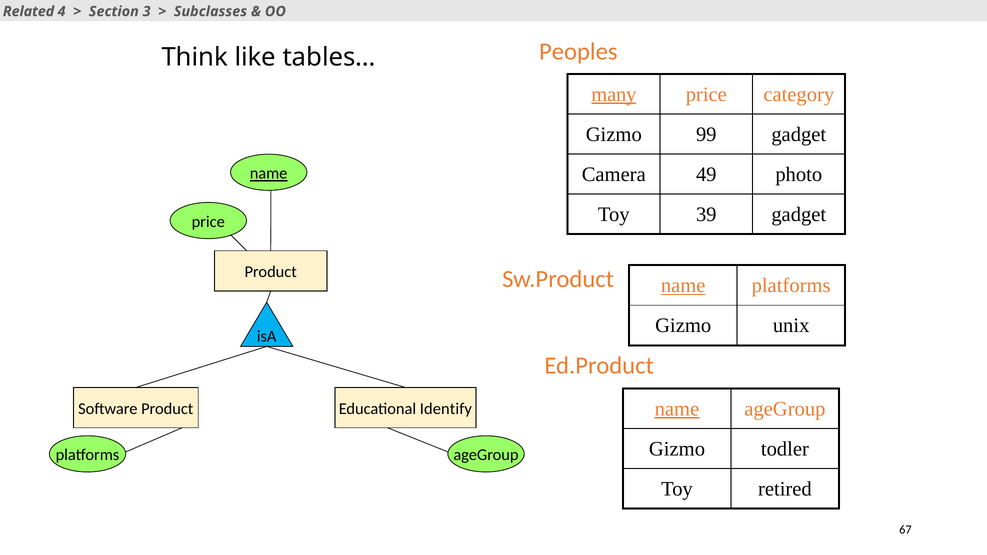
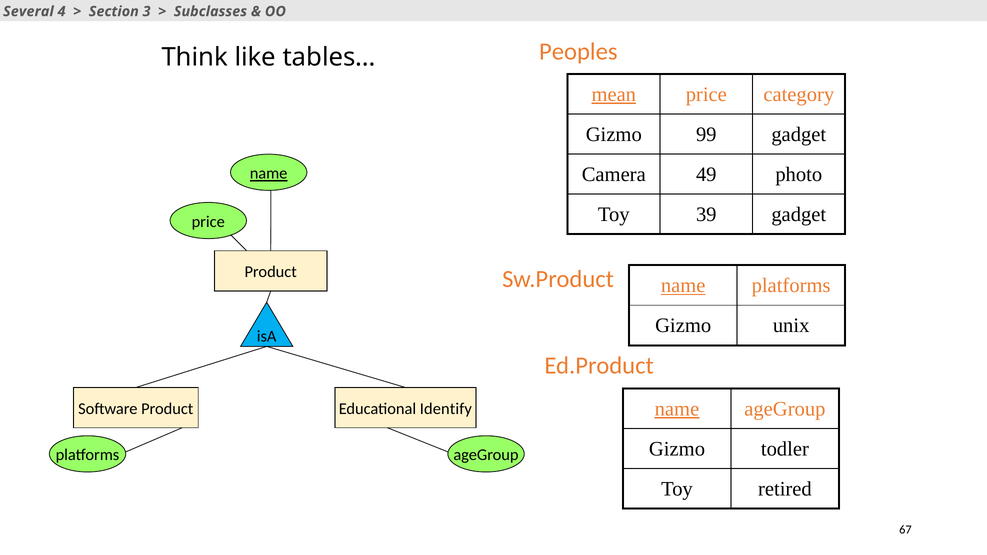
Related: Related -> Several
many: many -> mean
